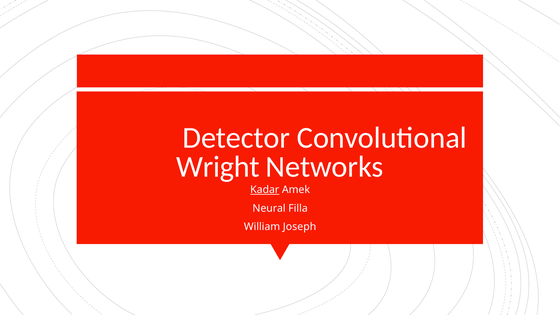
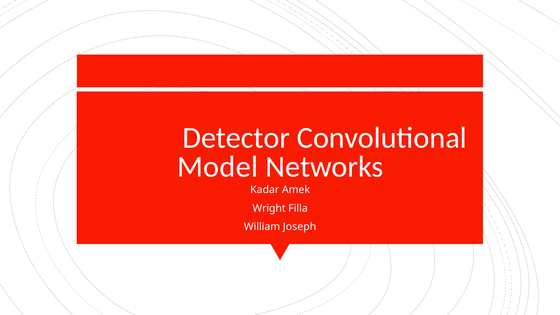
Wright: Wright -> Model
Kadar underline: present -> none
Neural: Neural -> Wright
